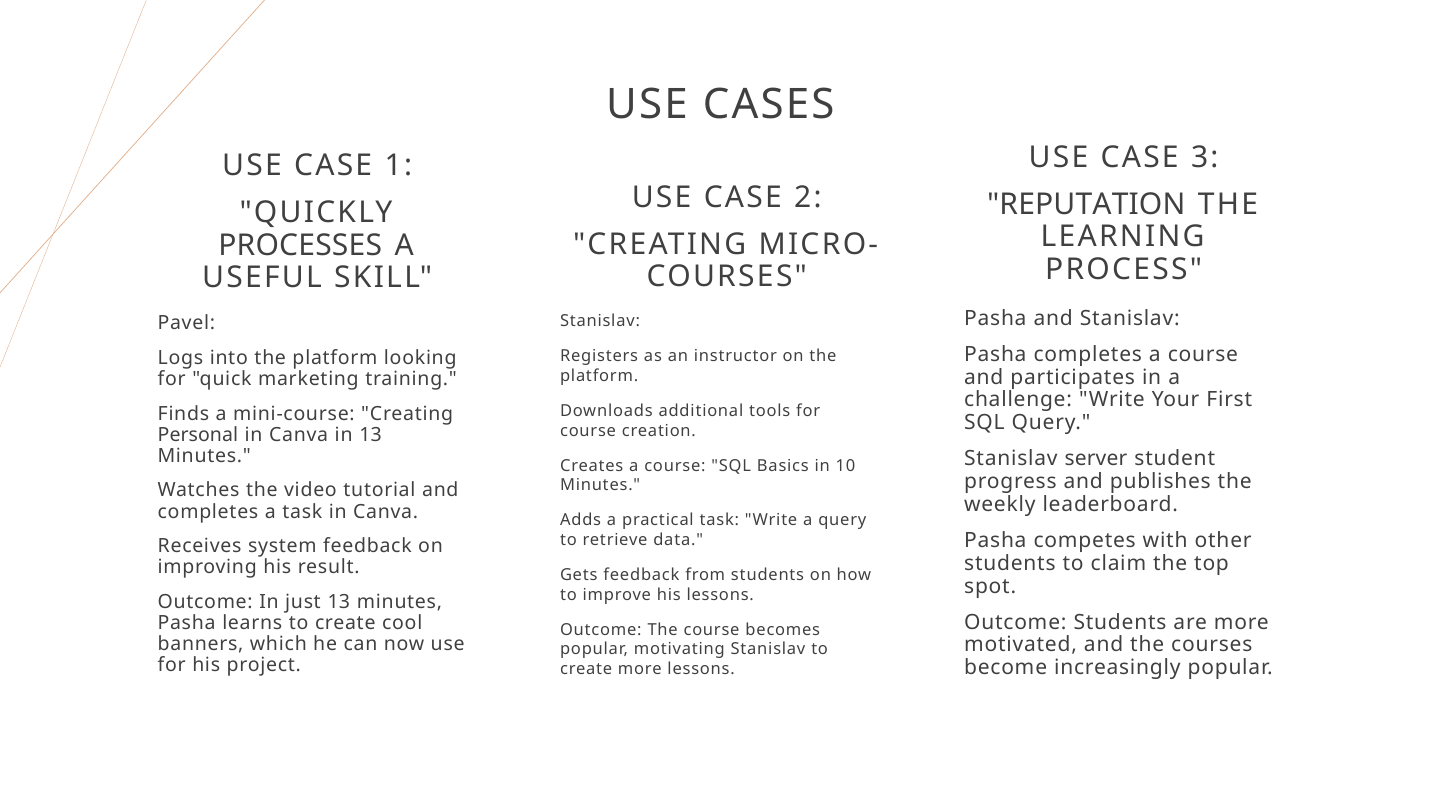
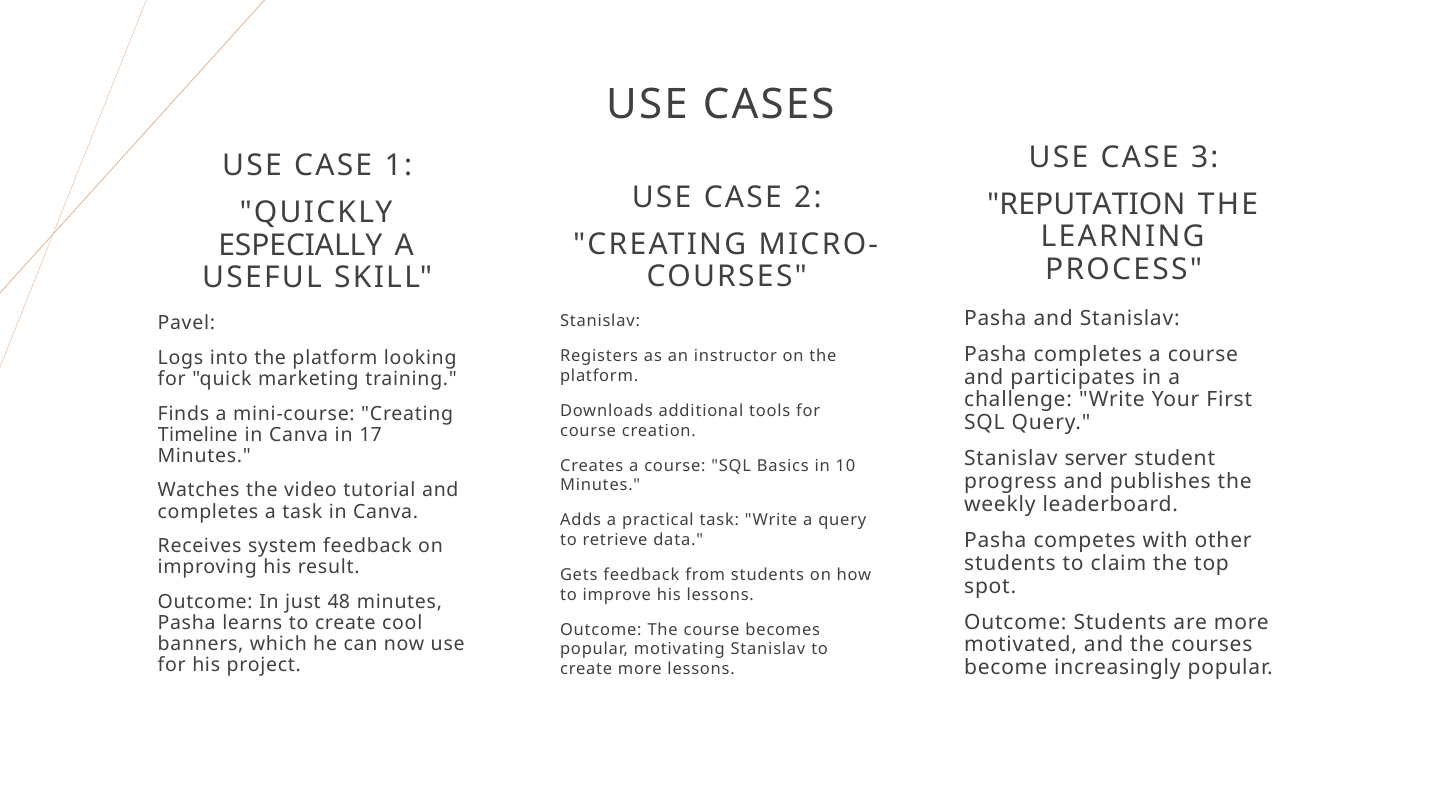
PROCESSES: PROCESSES -> ESPECIALLY
Personal: Personal -> Timeline
in 13: 13 -> 17
just 13: 13 -> 48
